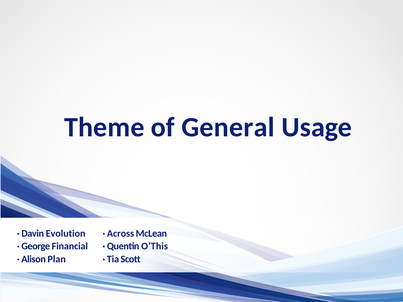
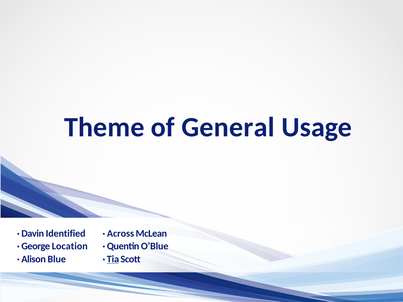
Evolution: Evolution -> Identified
Financial: Financial -> Location
O’This: O’This -> O’Blue
Plan: Plan -> Blue
Tia underline: none -> present
